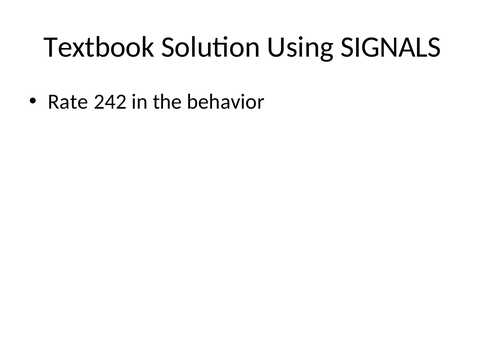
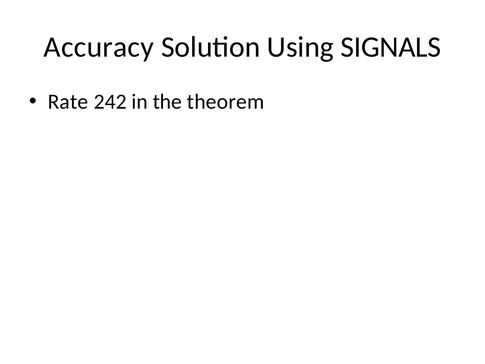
Textbook: Textbook -> Accuracy
behavior: behavior -> theorem
